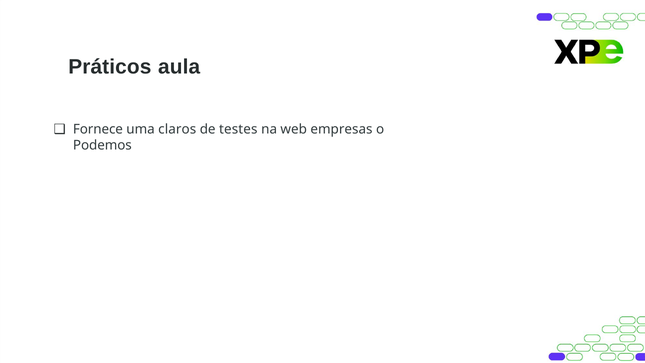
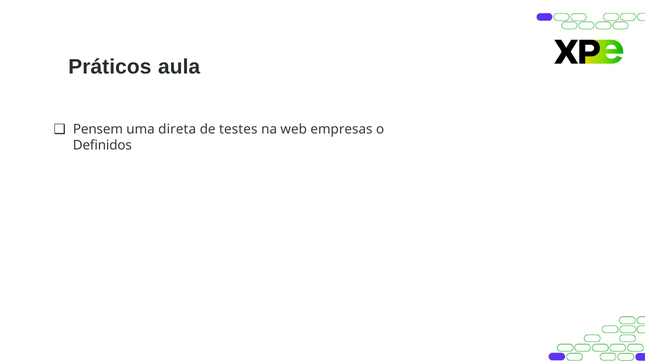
Fornece: Fornece -> Pensem
claros: claros -> direta
Podemos: Podemos -> Definidos
